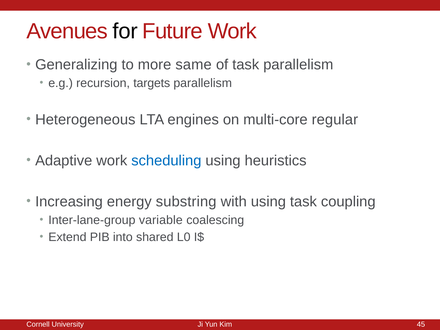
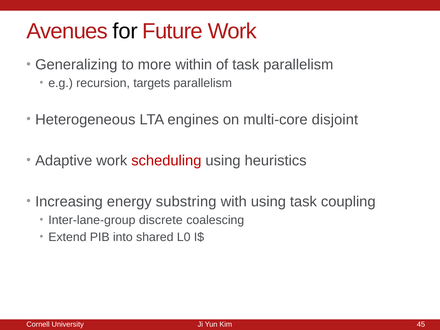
same: same -> within
regular: regular -> disjoint
scheduling colour: blue -> red
variable: variable -> discrete
